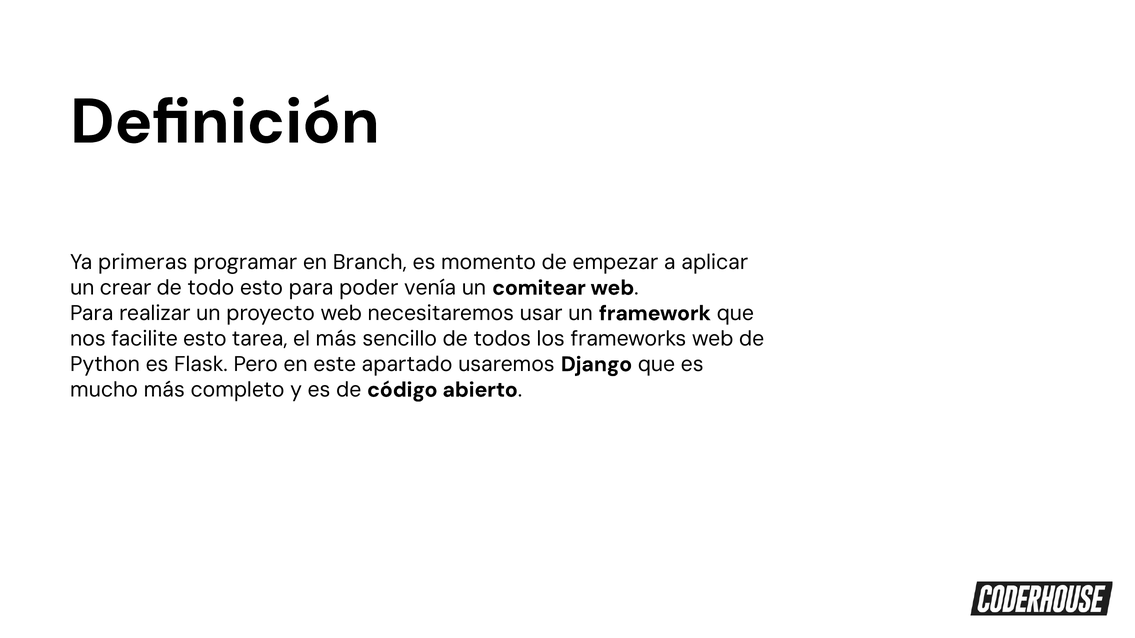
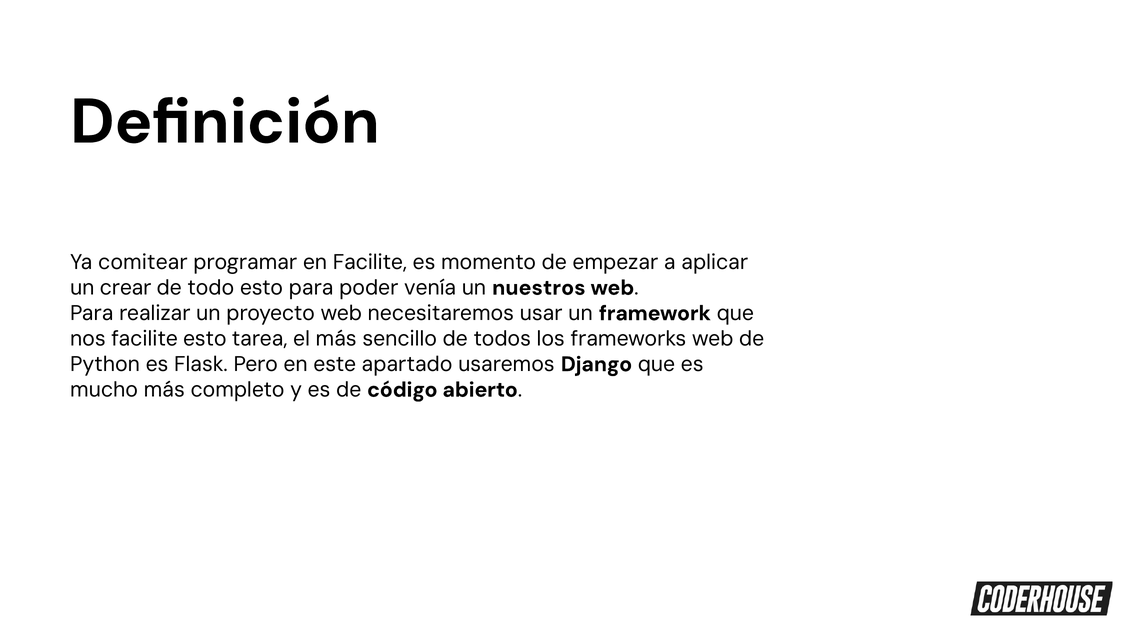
primeras: primeras -> comitear
en Branch: Branch -> Facilite
comitear: comitear -> nuestros
